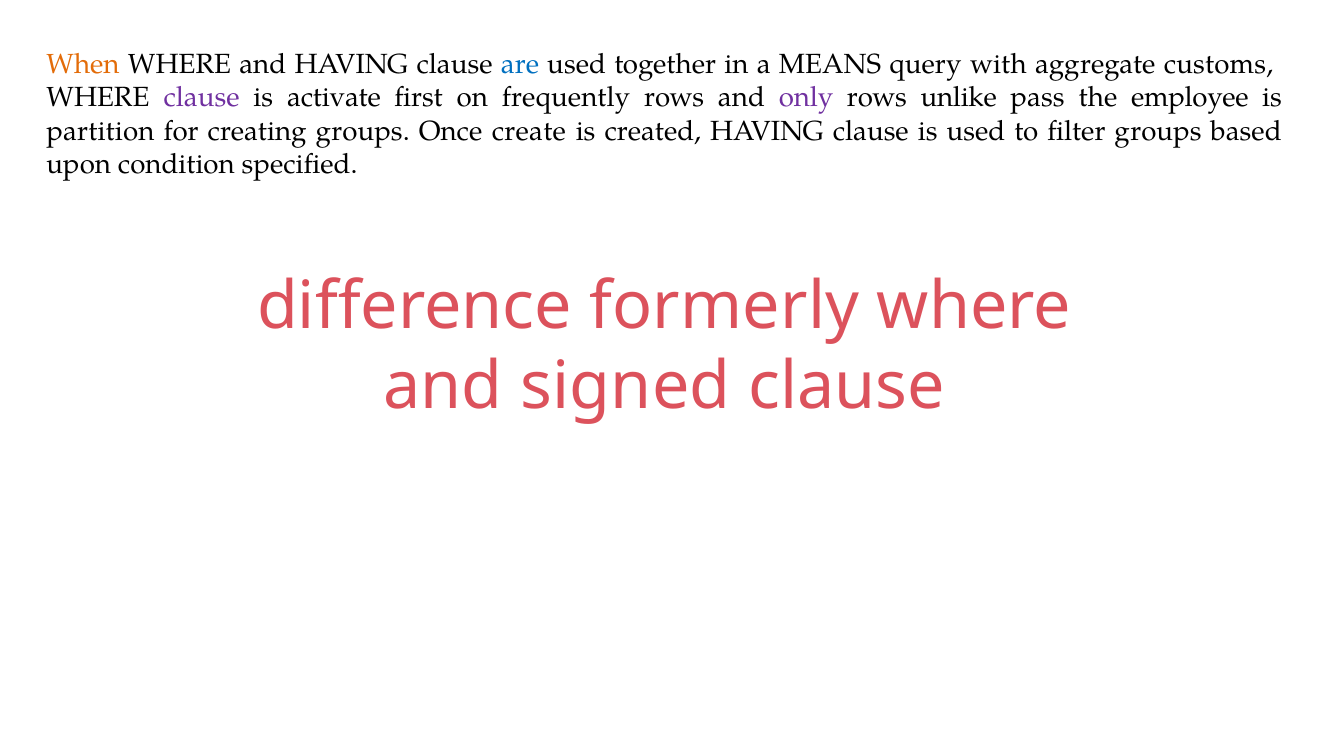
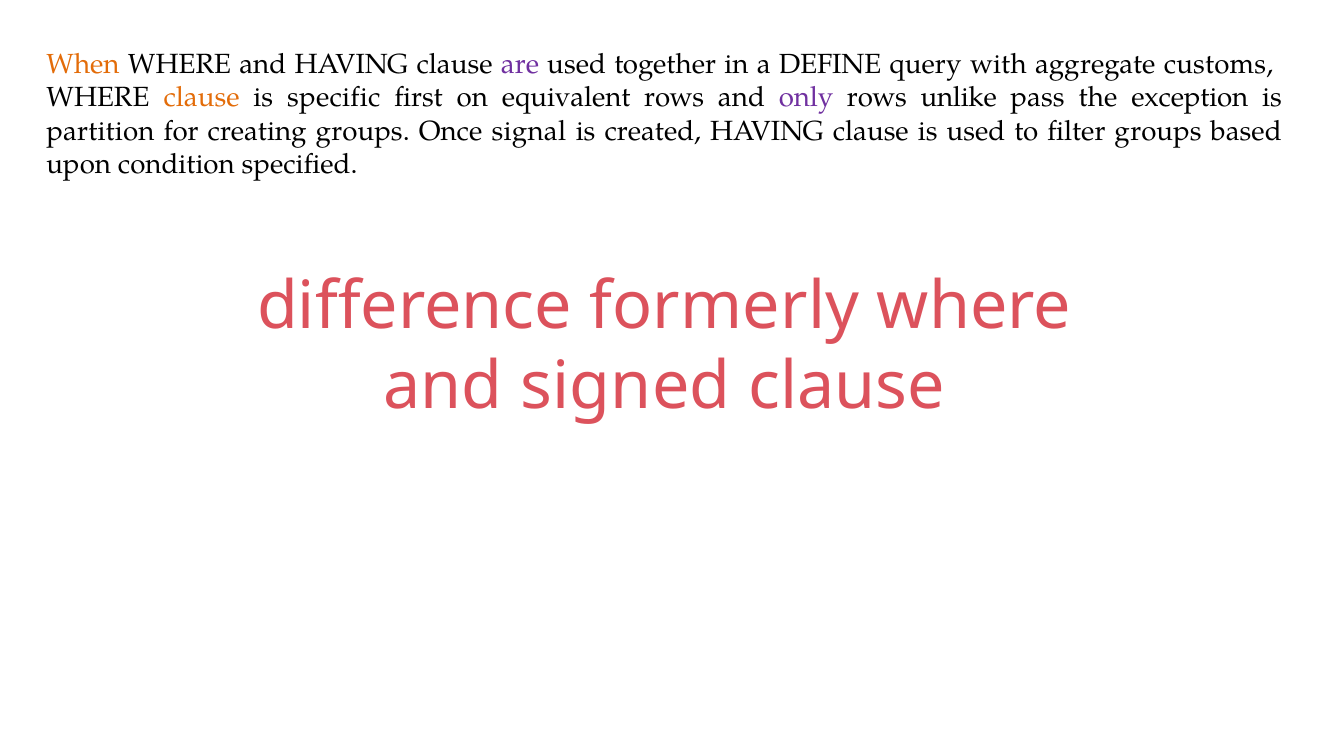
are colour: blue -> purple
MEANS: MEANS -> DEFINE
clause at (202, 98) colour: purple -> orange
activate: activate -> specific
frequently: frequently -> equivalent
employee: employee -> exception
create: create -> signal
